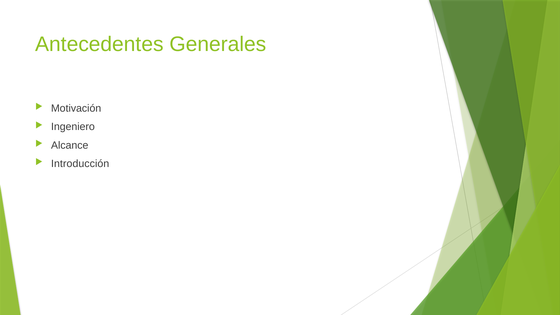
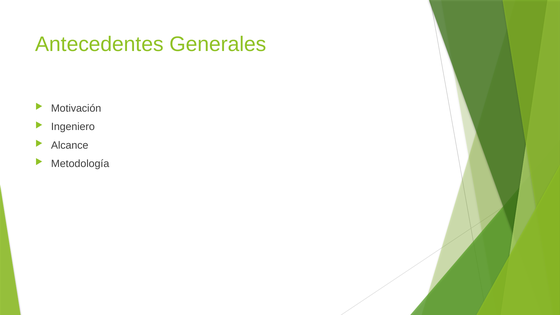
Introducción: Introducción -> Metodología
